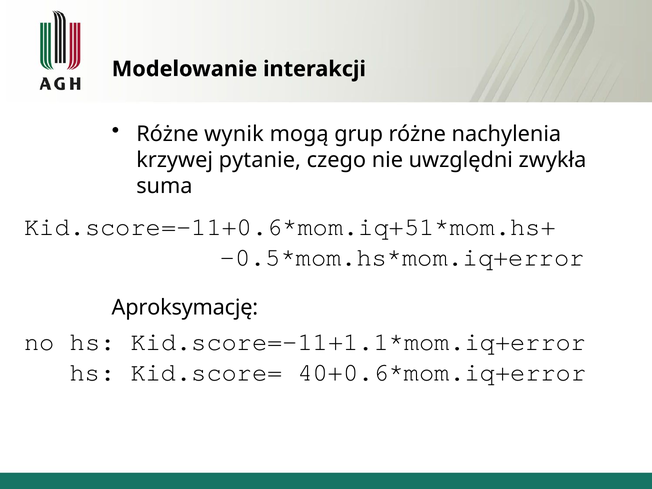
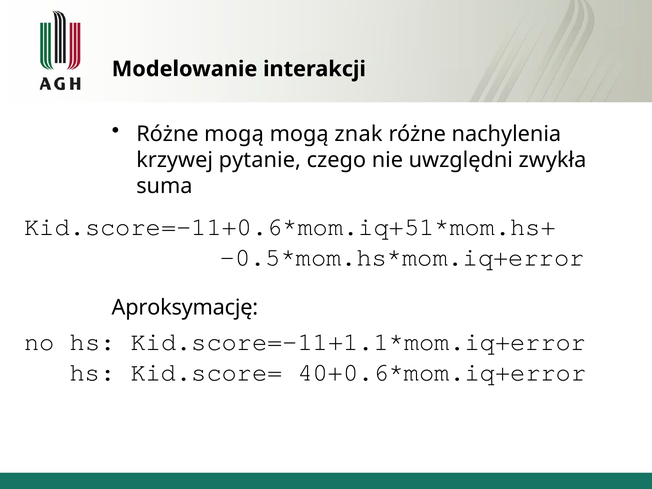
Różne wynik: wynik -> mogą
grup: grup -> znak
